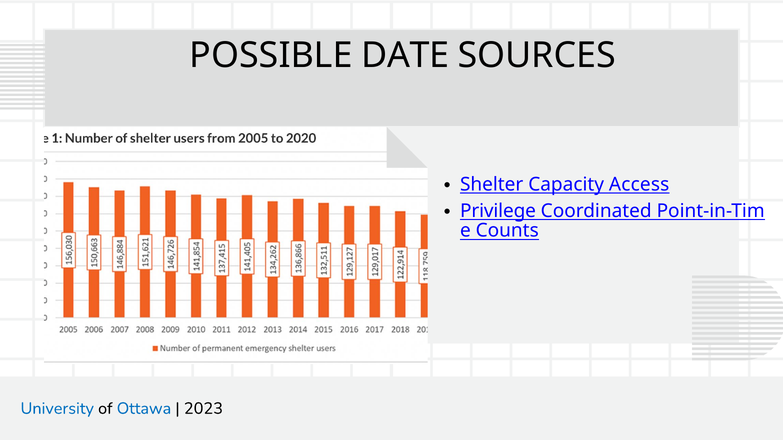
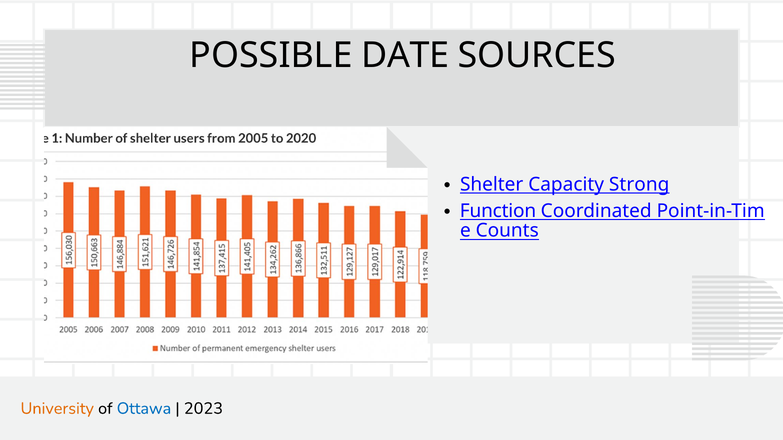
Access: Access -> Strong
Privilege: Privilege -> Function
University colour: blue -> orange
